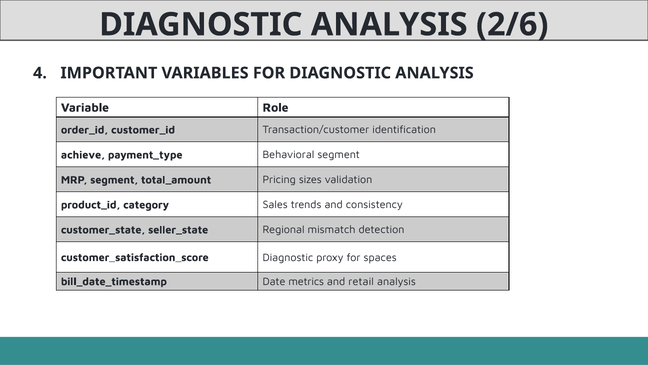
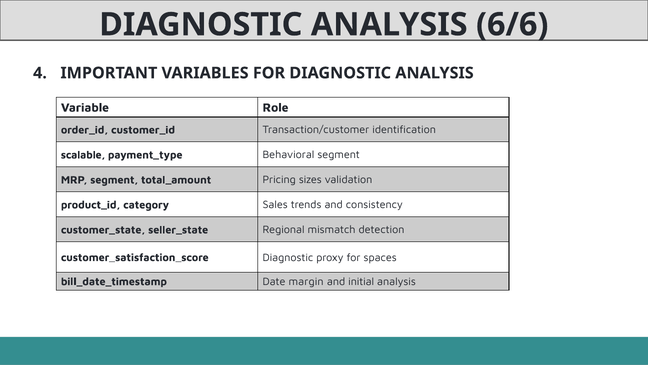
2/6: 2/6 -> 6/6
achieve: achieve -> scalable
metrics: metrics -> margin
retail: retail -> initial
